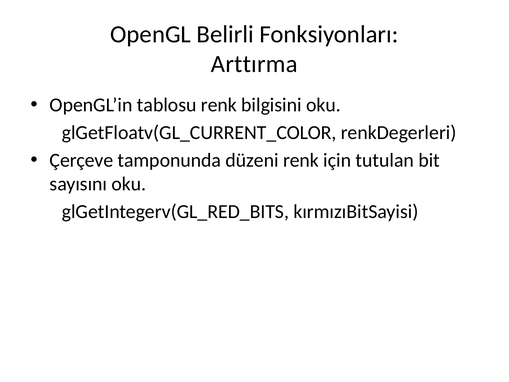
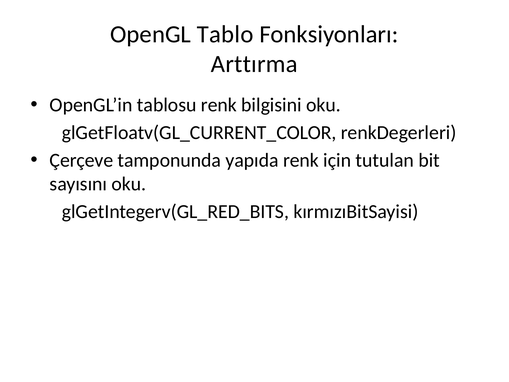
Belirli: Belirli -> Tablo
düzeni: düzeni -> yapıda
